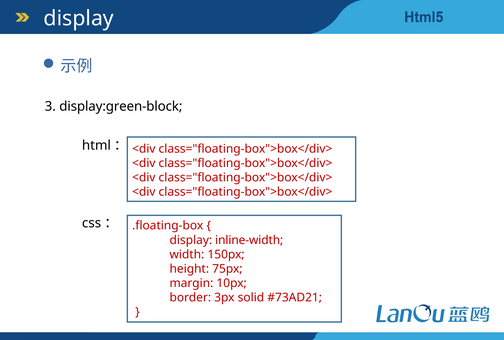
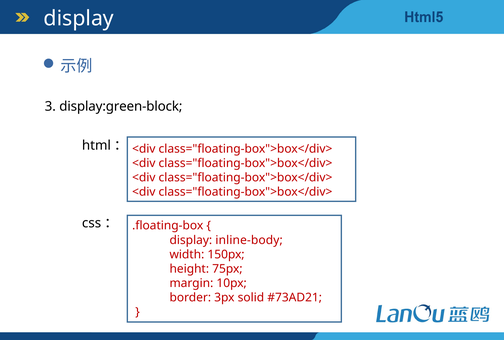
inline-width: inline-width -> inline-body
